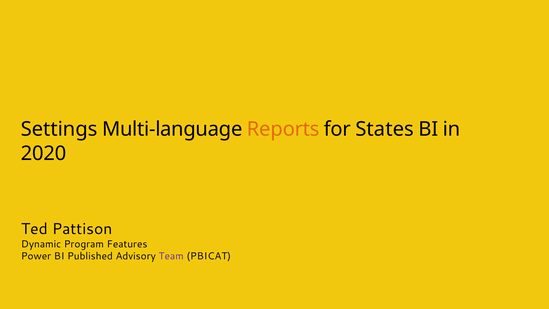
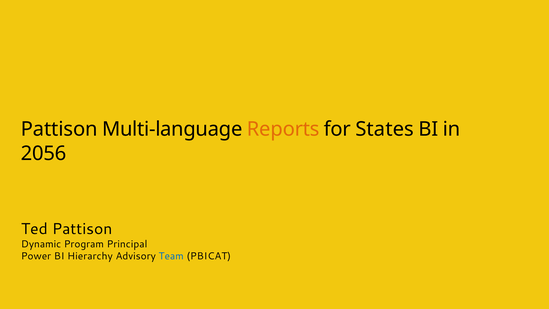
Settings at (59, 129): Settings -> Pattison
2020: 2020 -> 2056
Features: Features -> Principal
Published: Published -> Hierarchy
Team colour: purple -> blue
